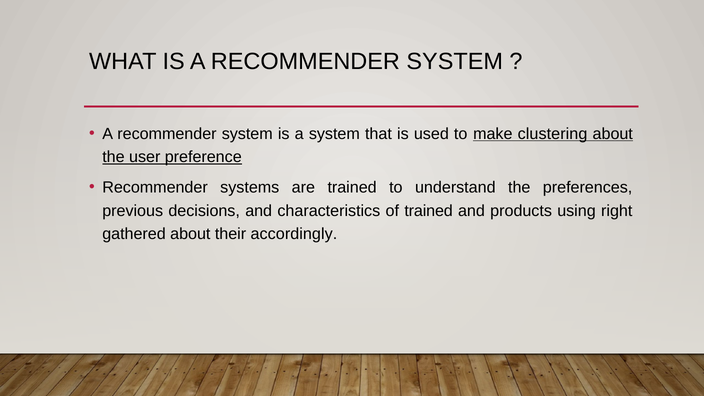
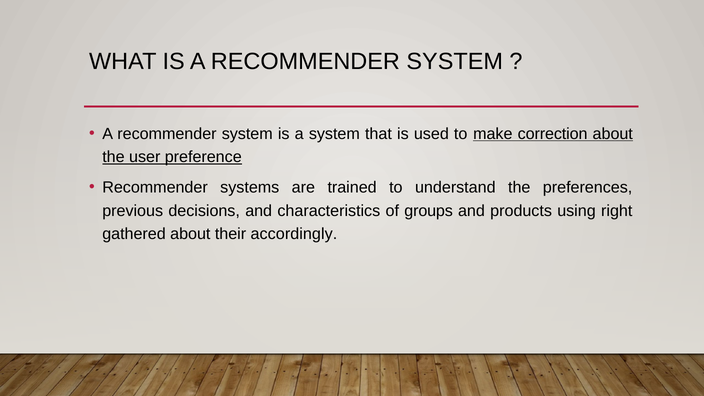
clustering: clustering -> correction
of trained: trained -> groups
